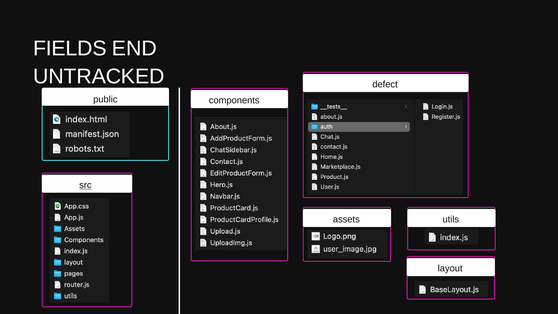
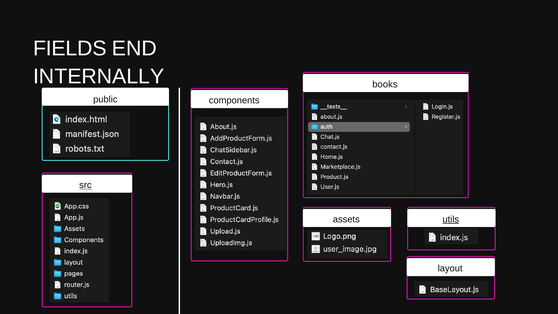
UNTRACKED: UNTRACKED -> INTERNALLY
defect: defect -> books
utils underline: none -> present
